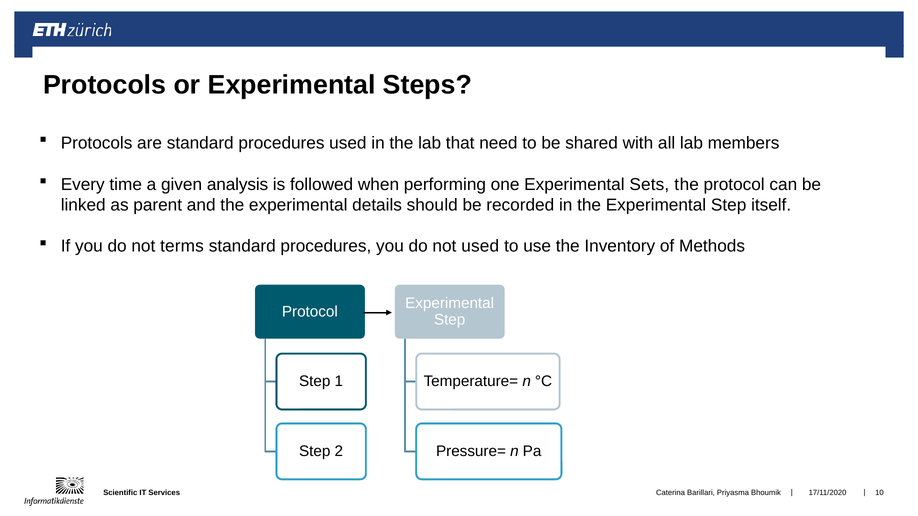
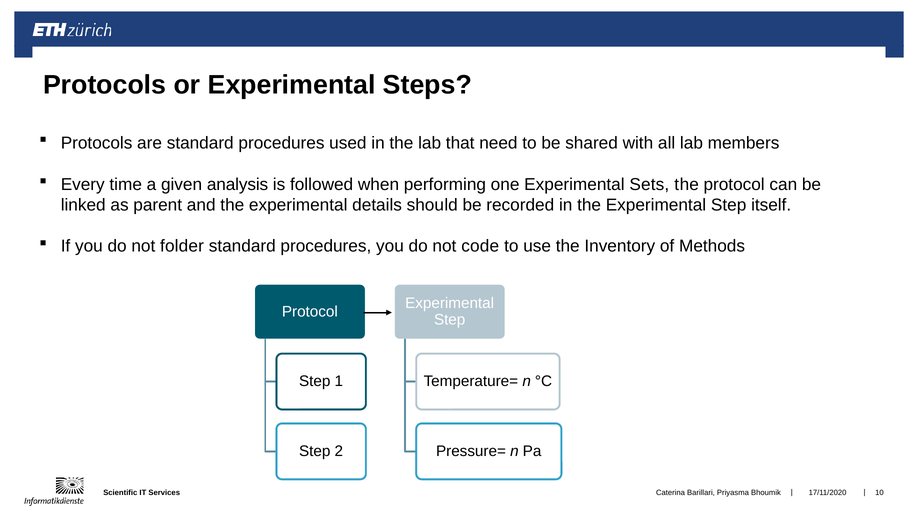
terms: terms -> folder
not used: used -> code
